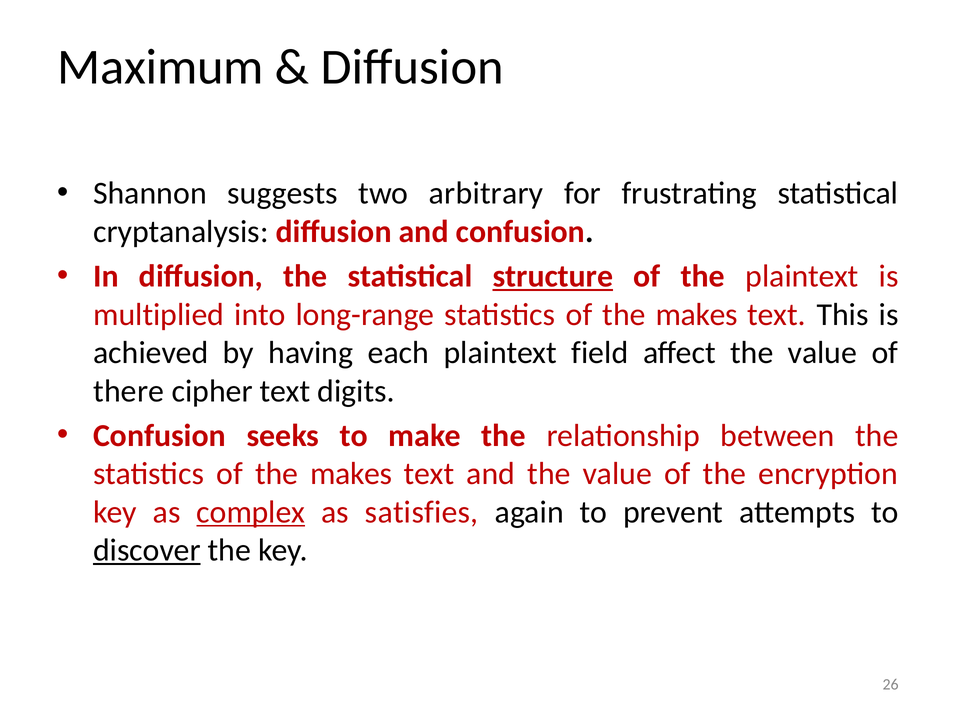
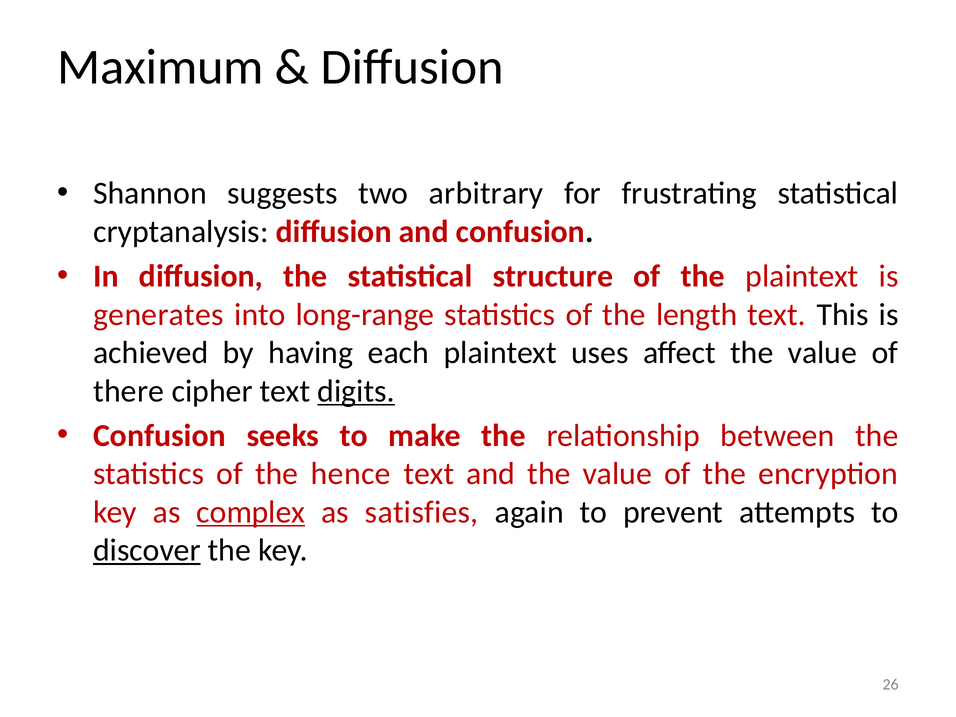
structure underline: present -> none
multiplied: multiplied -> generates
makes at (697, 315): makes -> length
field: field -> uses
digits underline: none -> present
makes at (351, 474): makes -> hence
